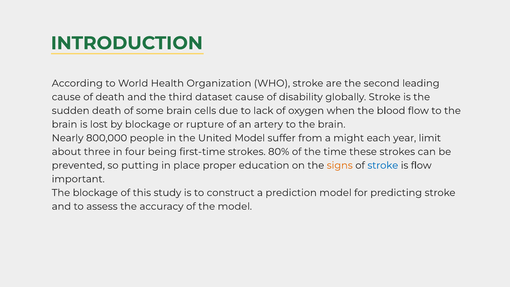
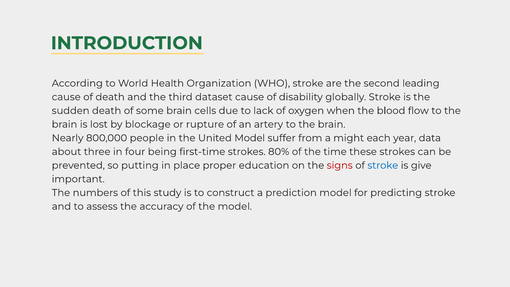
limit: limit -> data
signs colour: orange -> red
is flow: flow -> give
The blockage: blockage -> numbers
